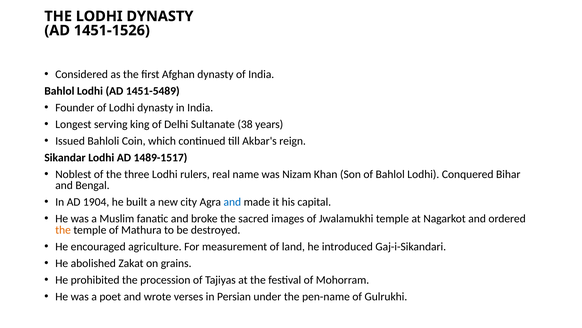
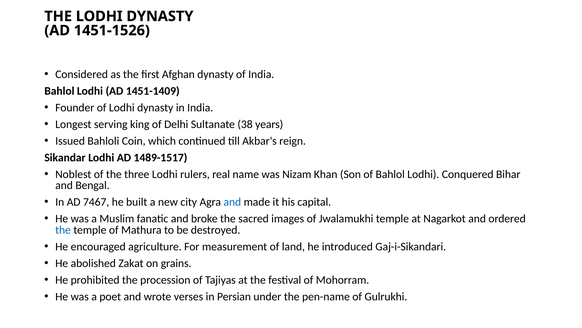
1451-5489: 1451-5489 -> 1451-1409
1904: 1904 -> 7467
the at (63, 230) colour: orange -> blue
